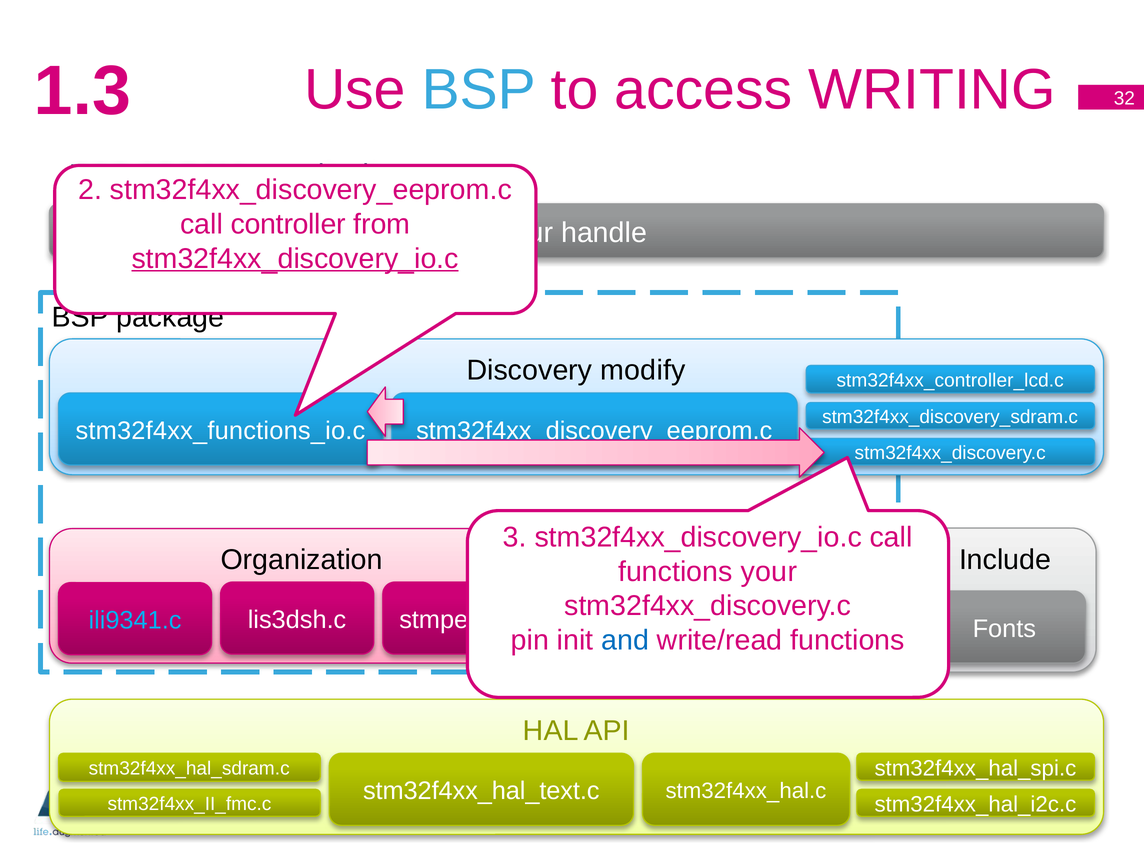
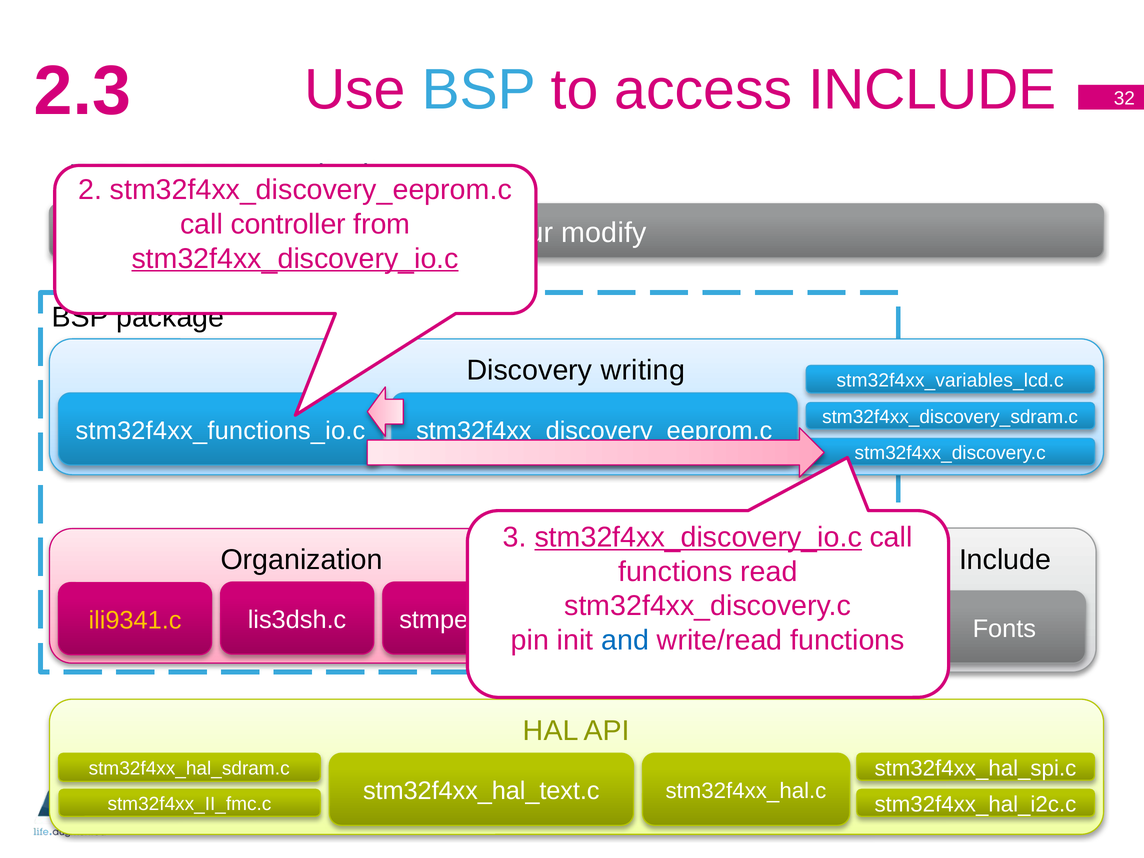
1.3: 1.3 -> 2.3
access WRITING: WRITING -> INCLUDE
handle: handle -> modify
modify: modify -> writing
stm32f4xx_controller_lcd.c: stm32f4xx_controller_lcd.c -> stm32f4xx_variables_lcd.c
stm32f4xx_discovery_io.c at (698, 537) underline: none -> present
your: your -> read
ili9341.c colour: light blue -> yellow
